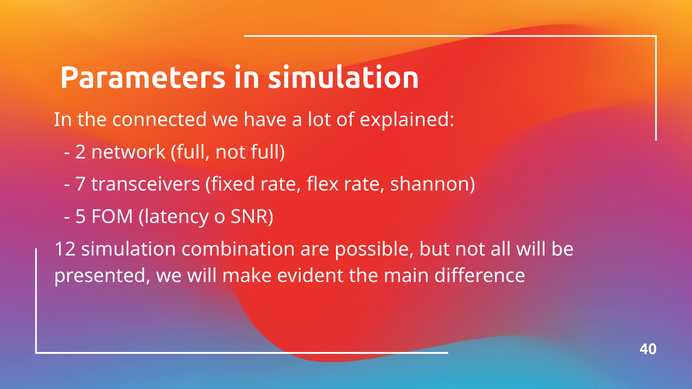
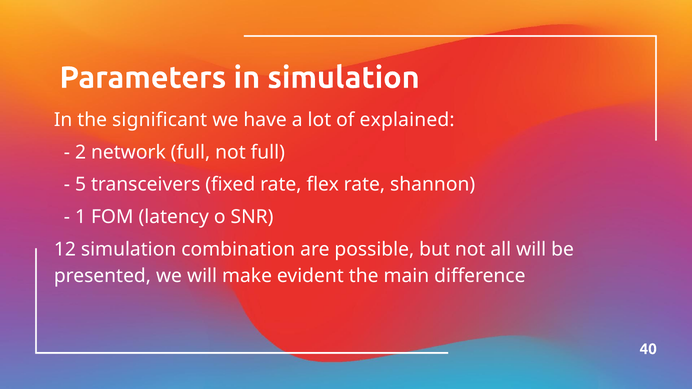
connected: connected -> significant
7: 7 -> 5
5: 5 -> 1
